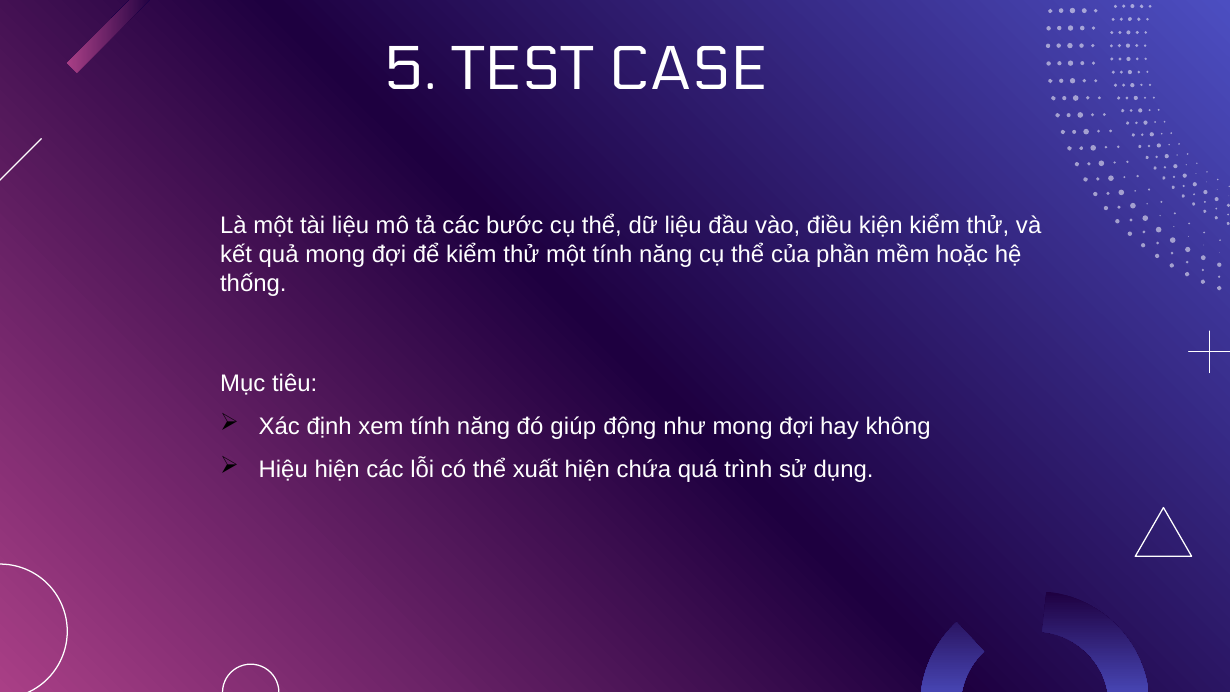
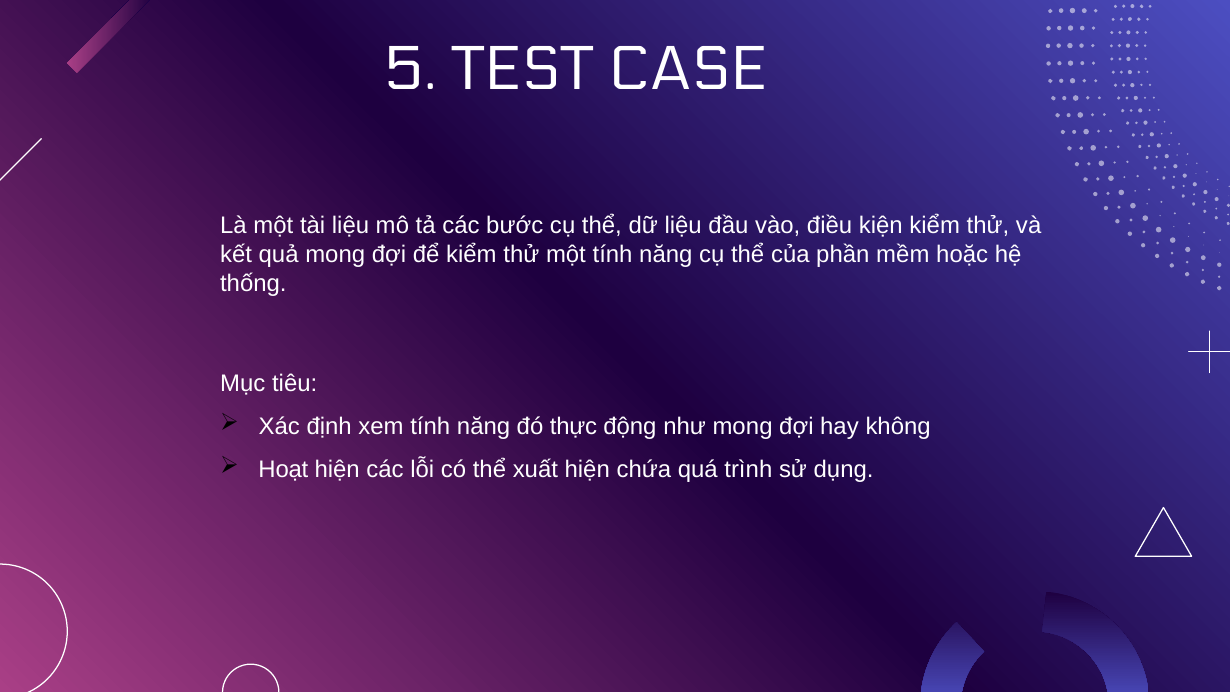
giúp: giúp -> thực
Hiệu: Hiệu -> Hoạt
